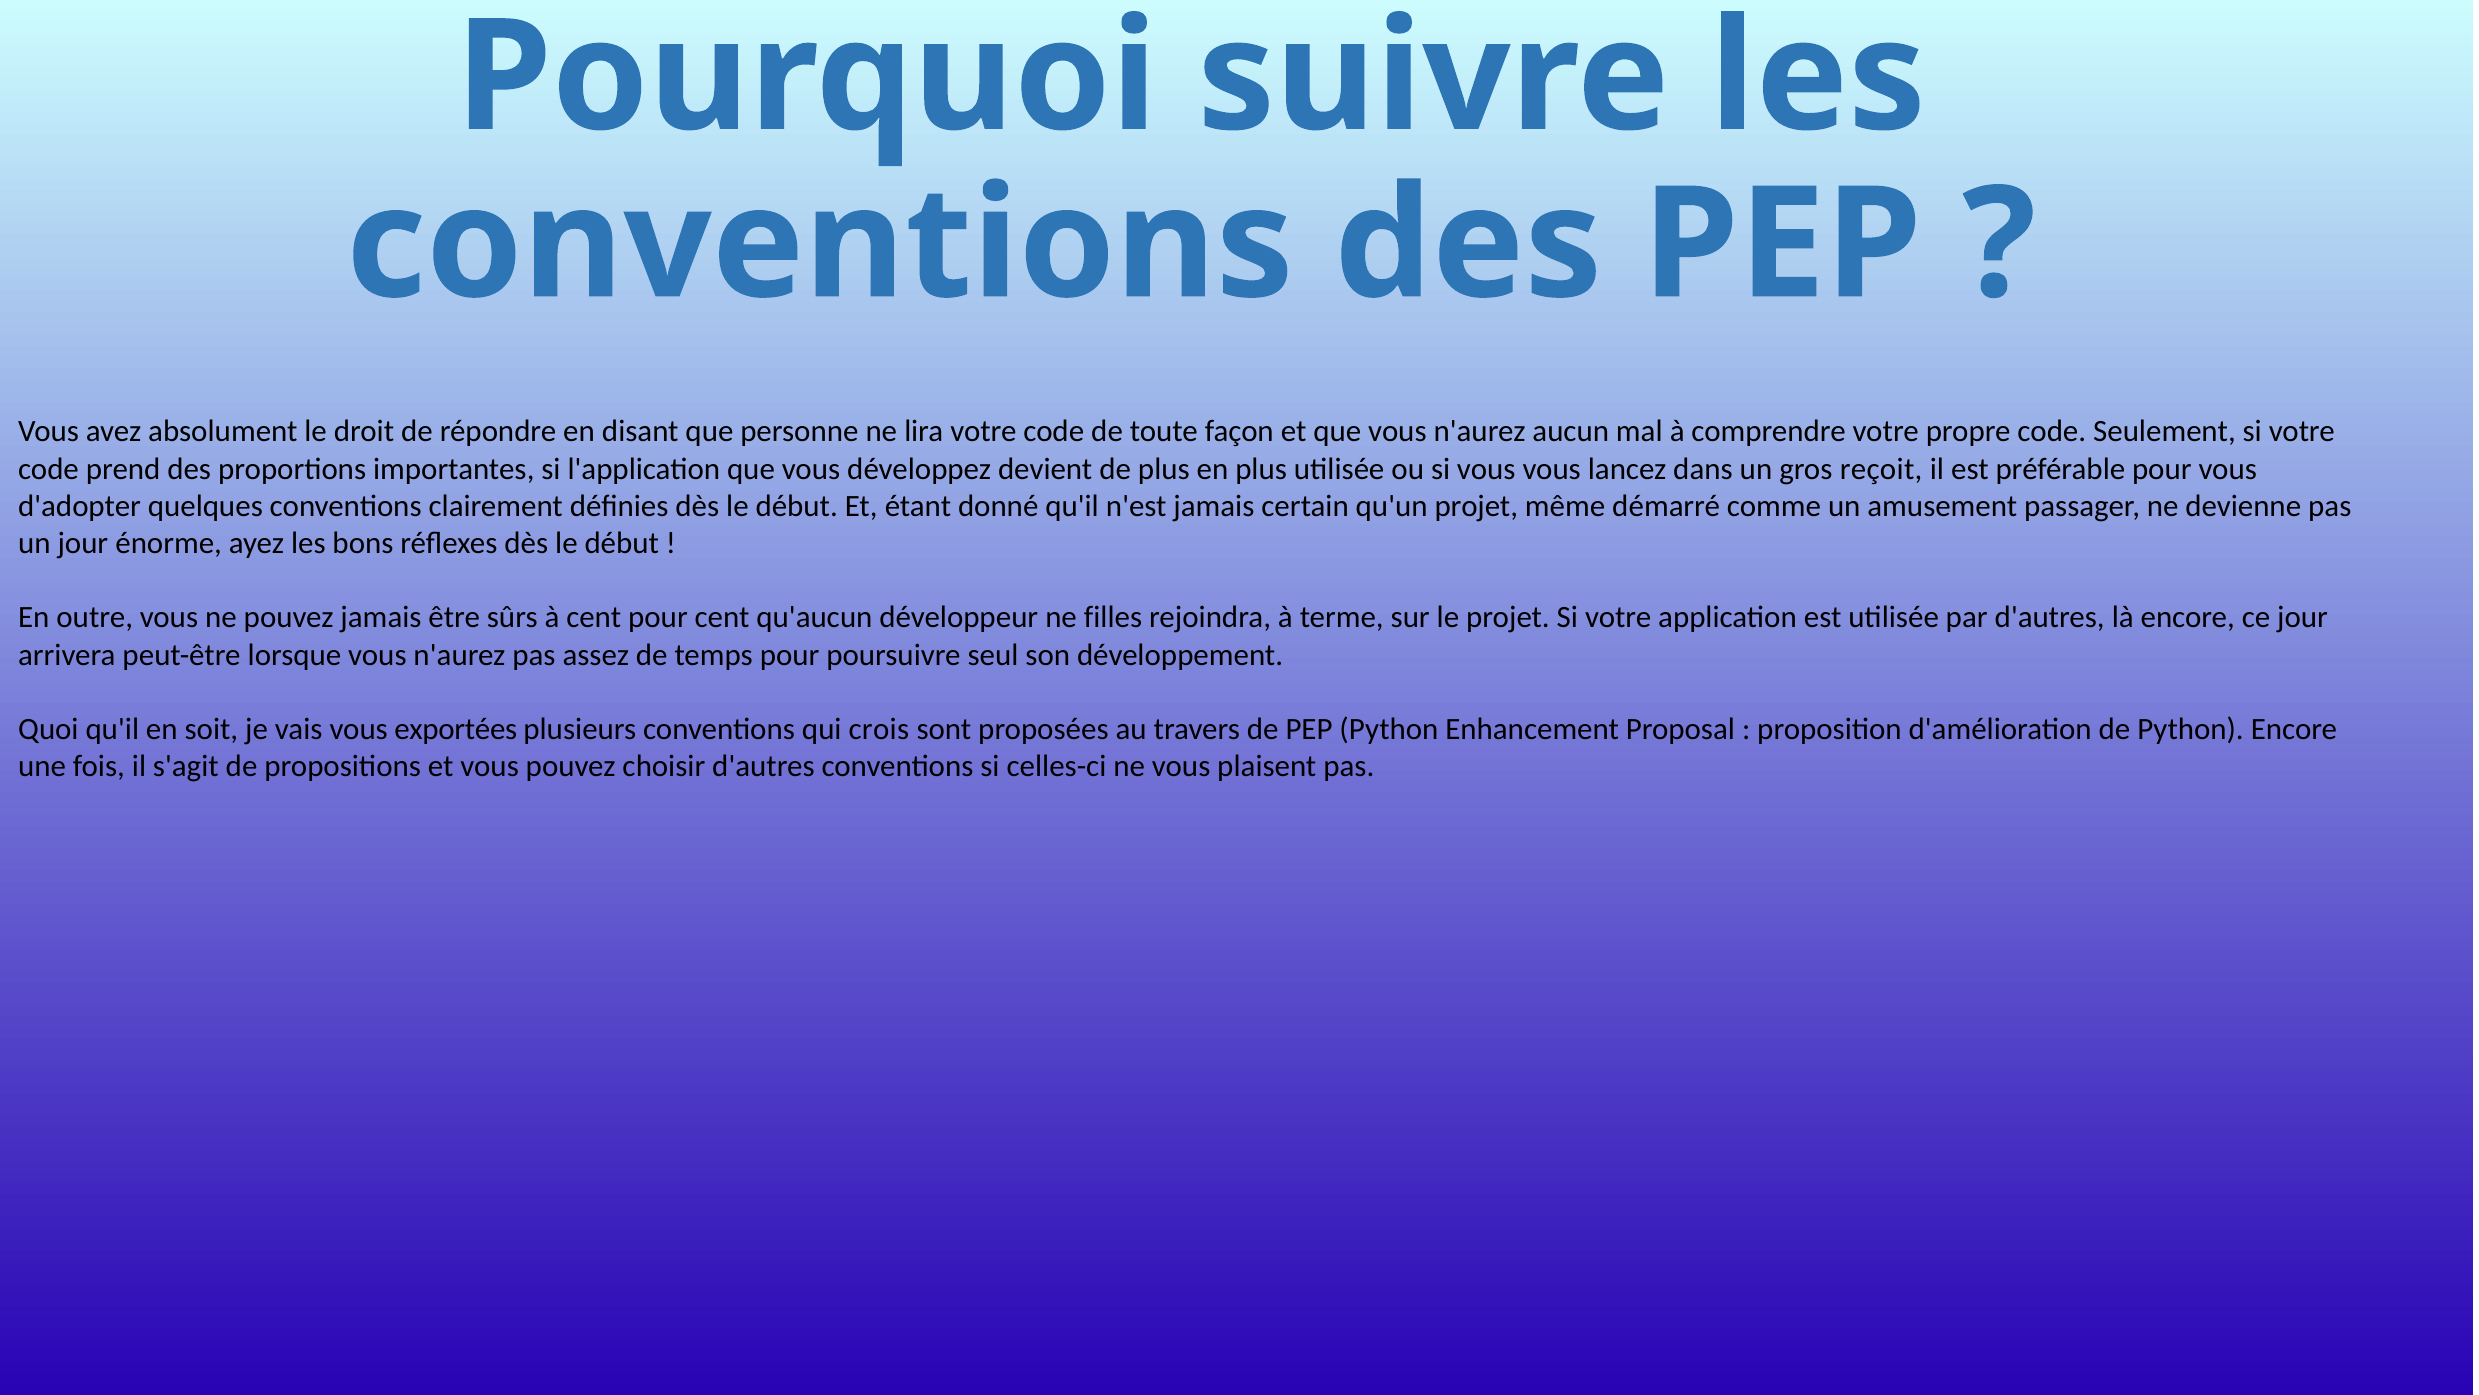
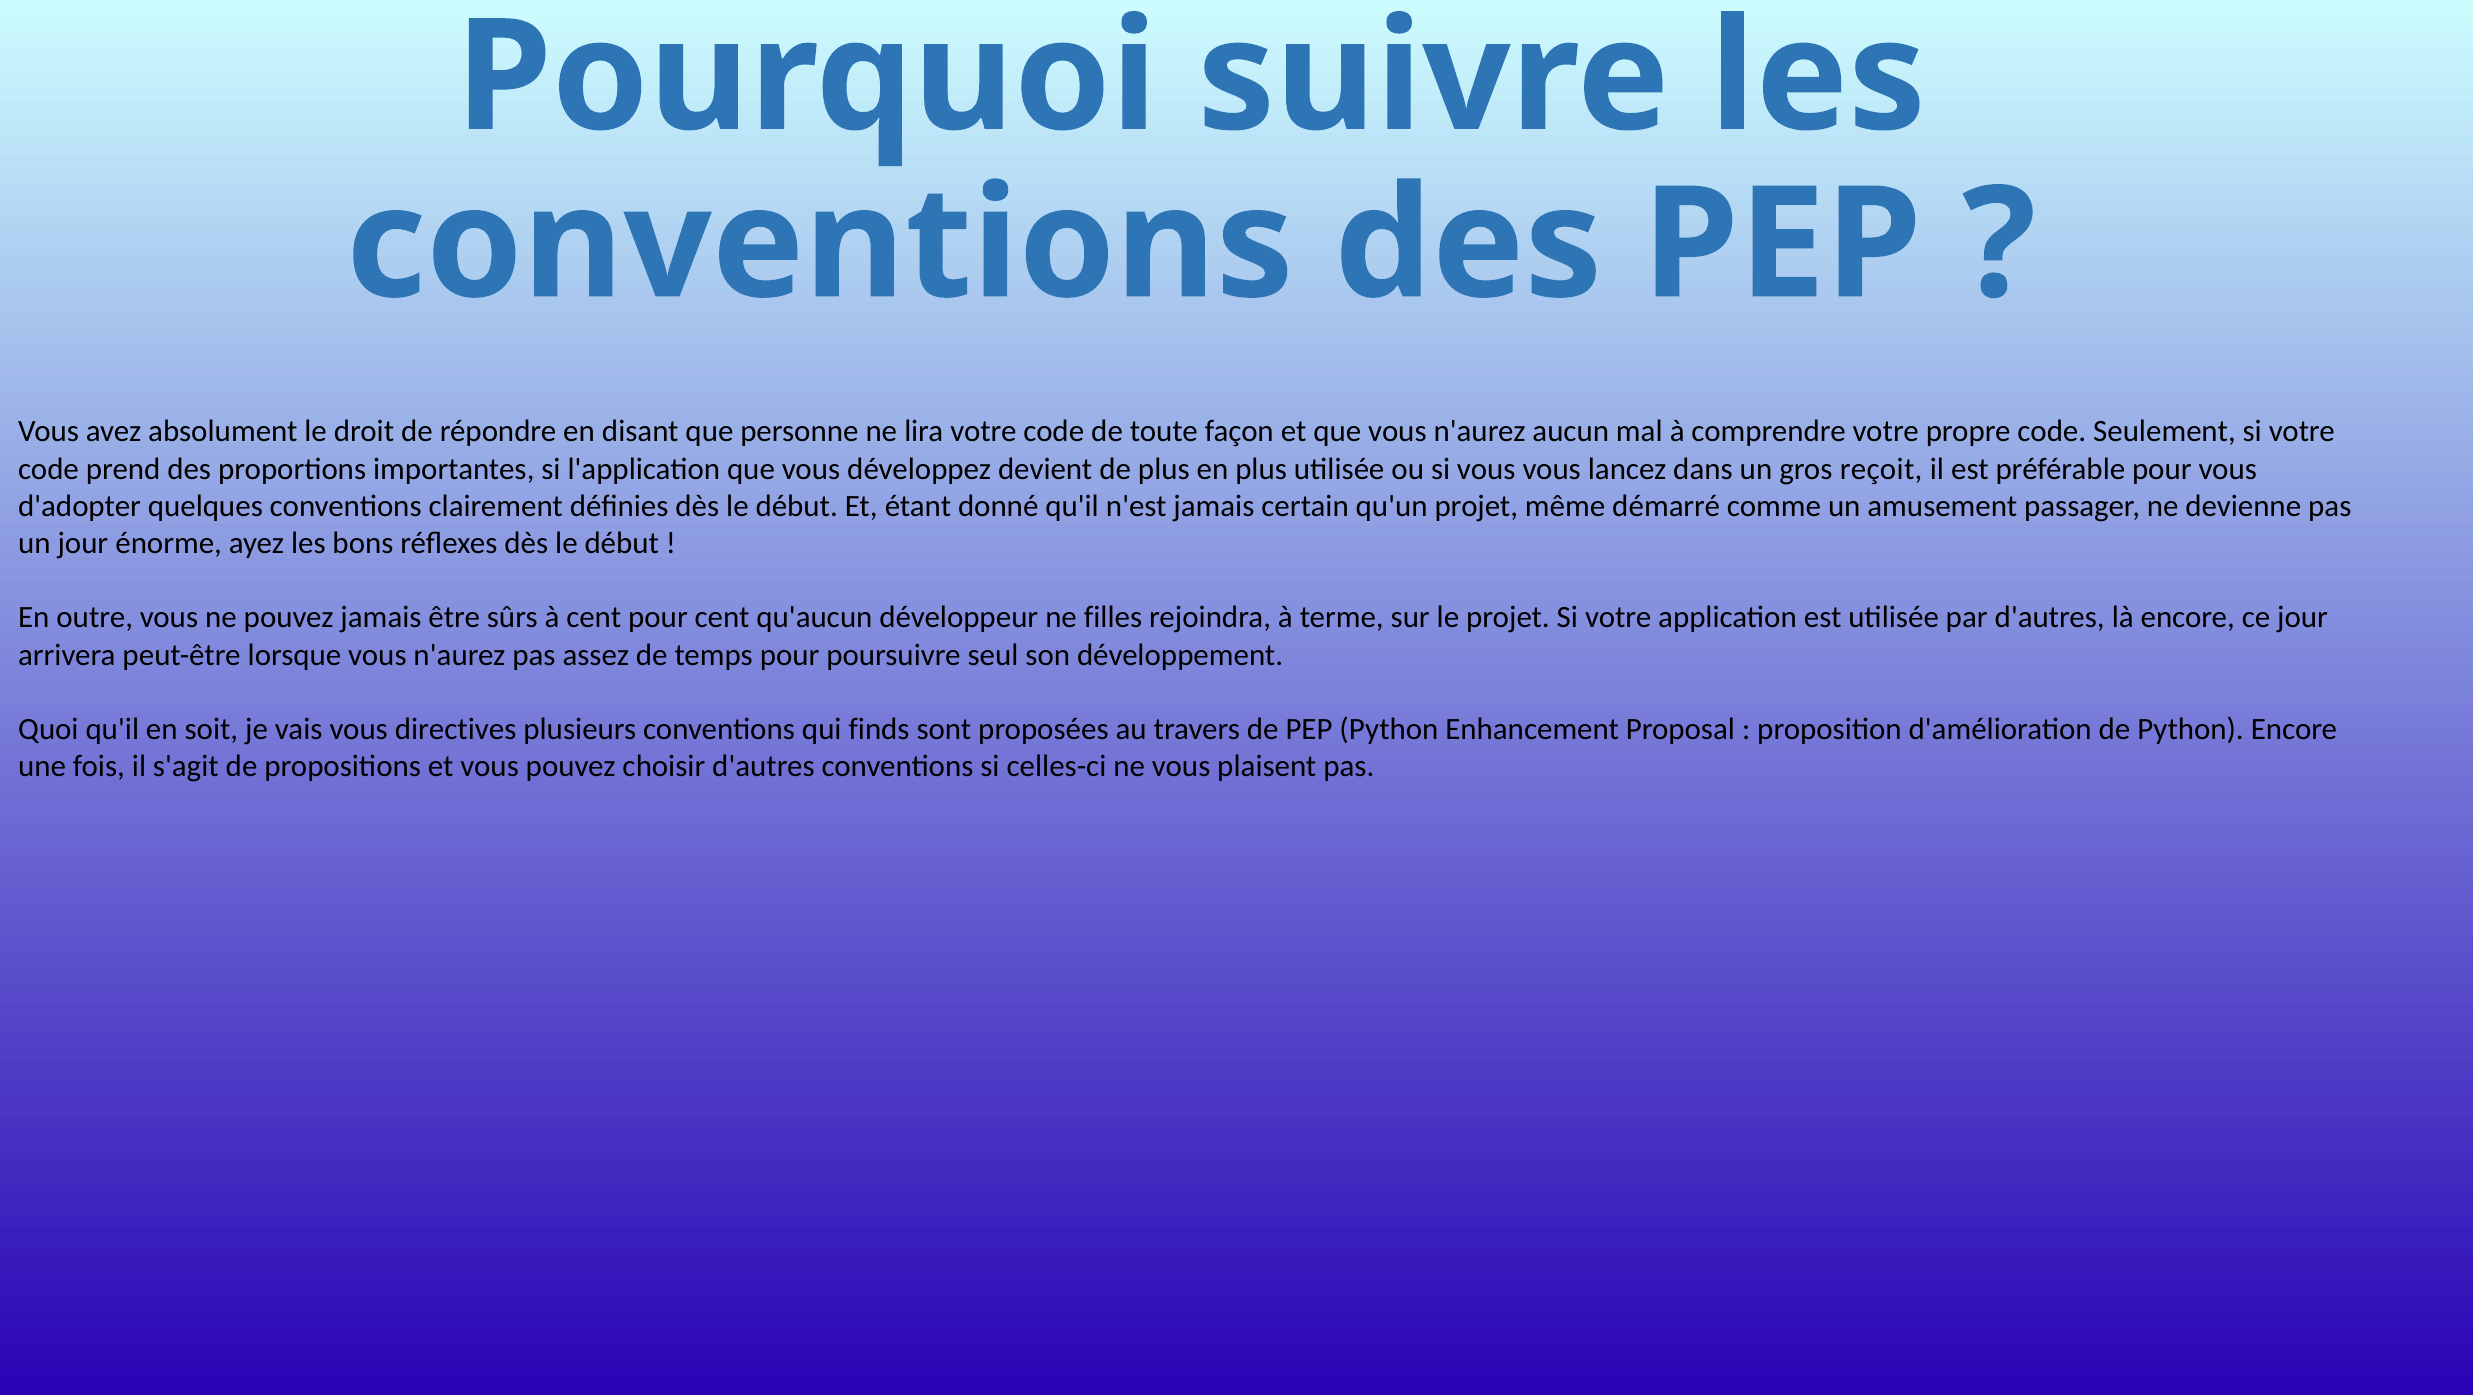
exportées: exportées -> directives
crois: crois -> finds
